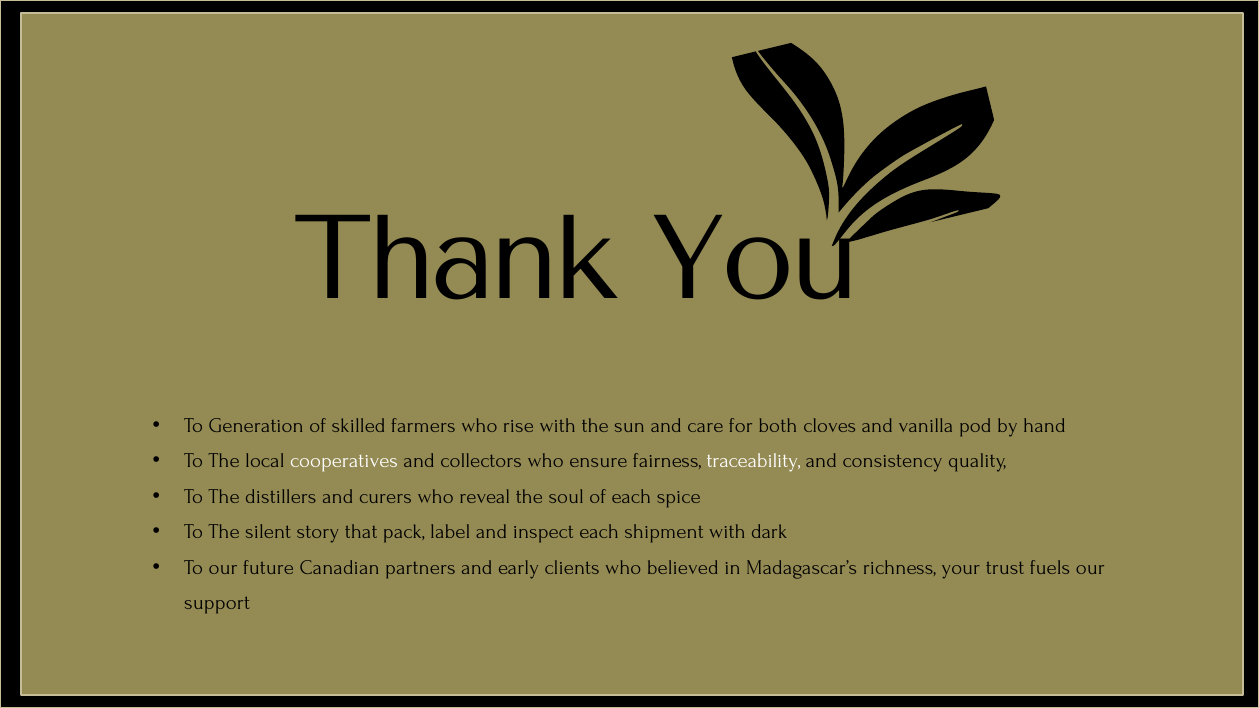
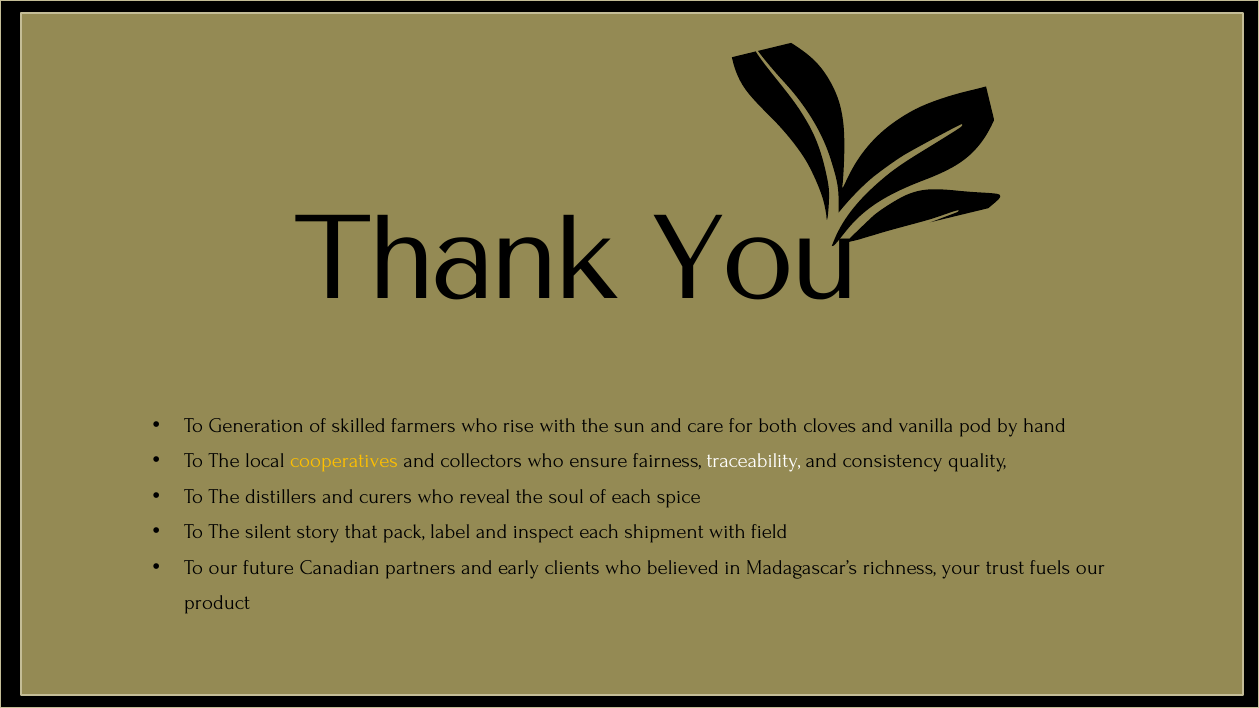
cooperatives colour: white -> yellow
dark: dark -> field
support: support -> product
